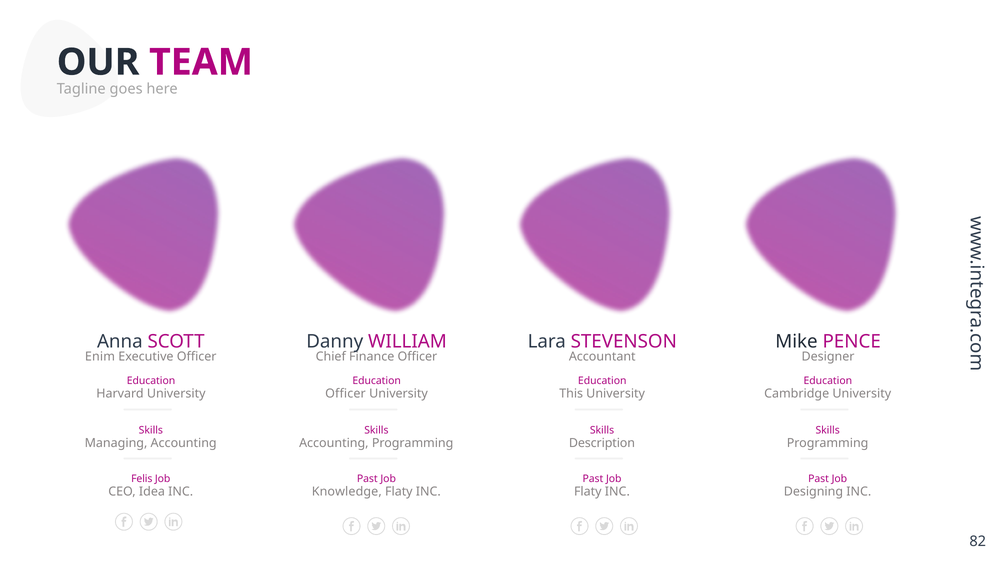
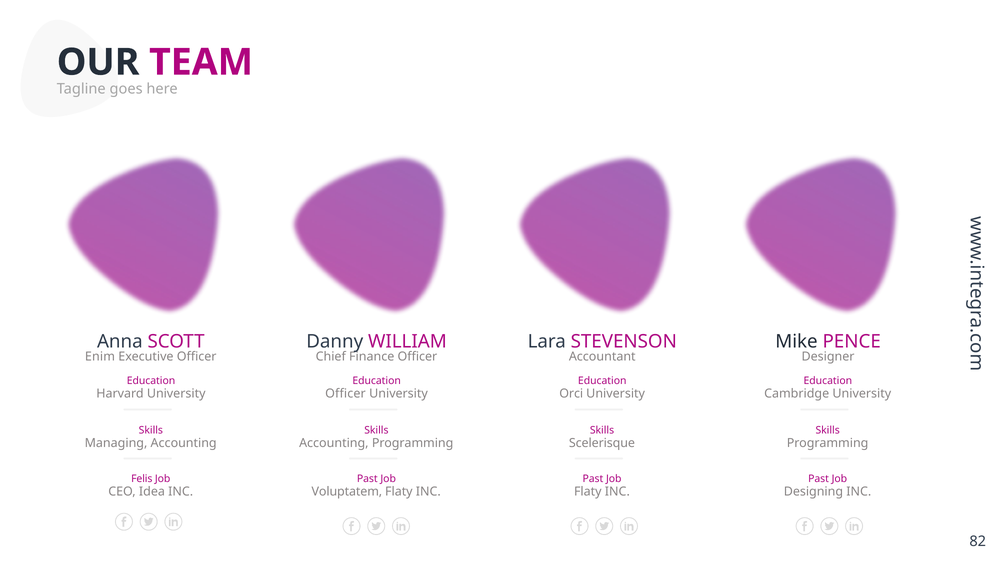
This: This -> Orci
Description: Description -> Scelerisque
Knowledge: Knowledge -> Voluptatem
